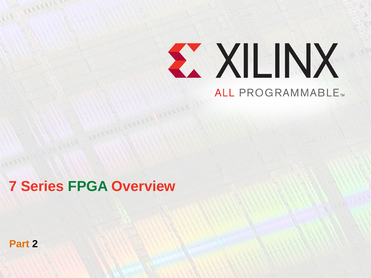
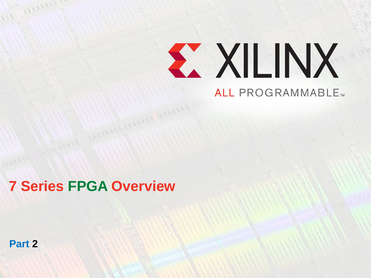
Part colour: orange -> blue
